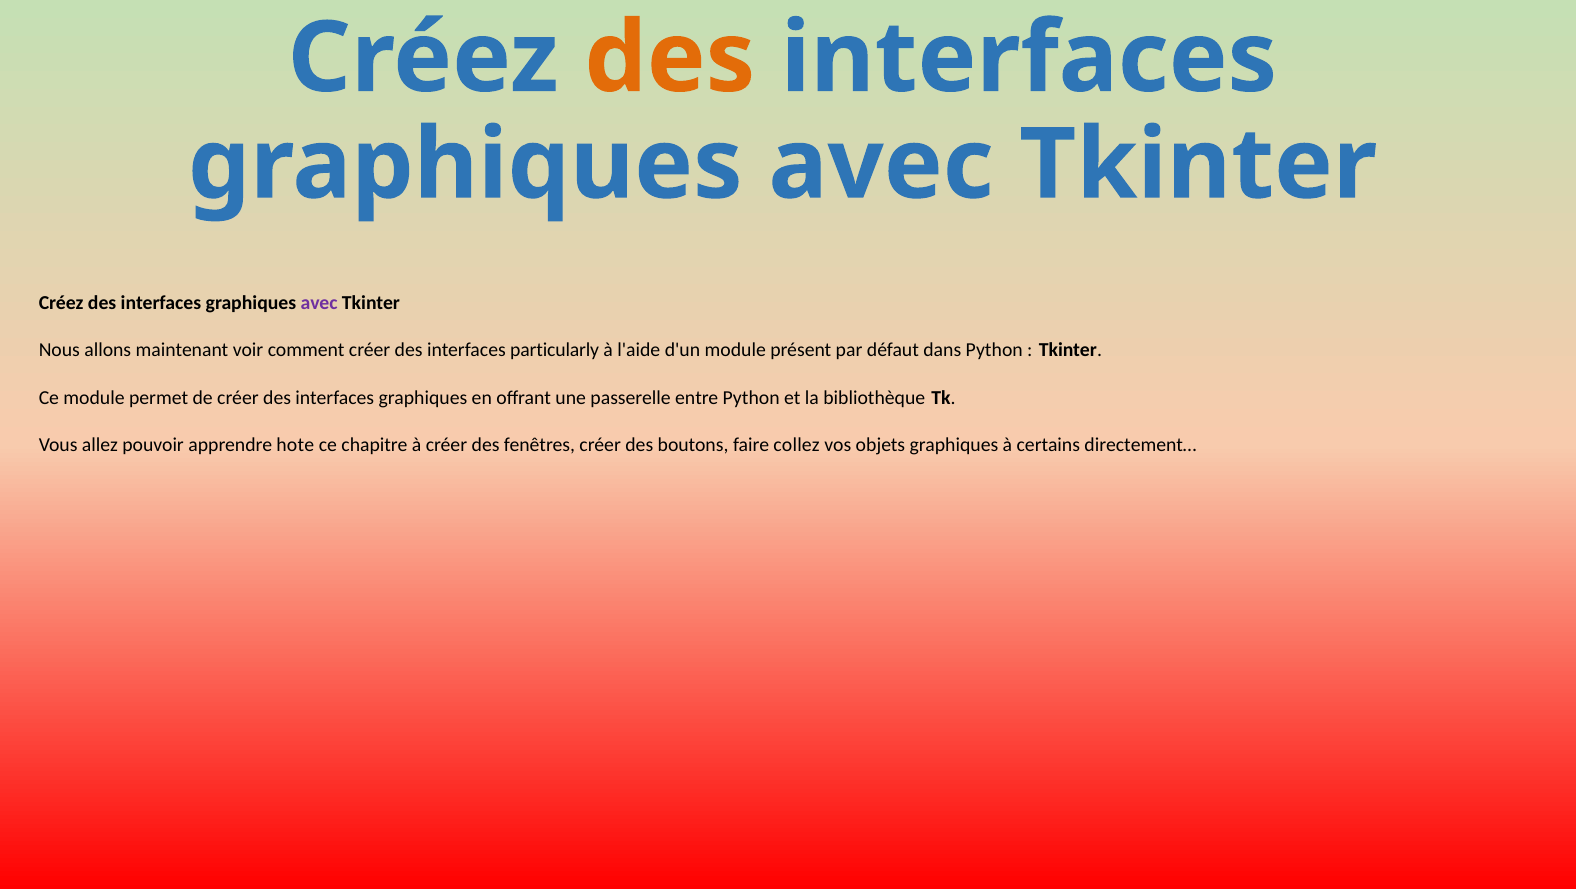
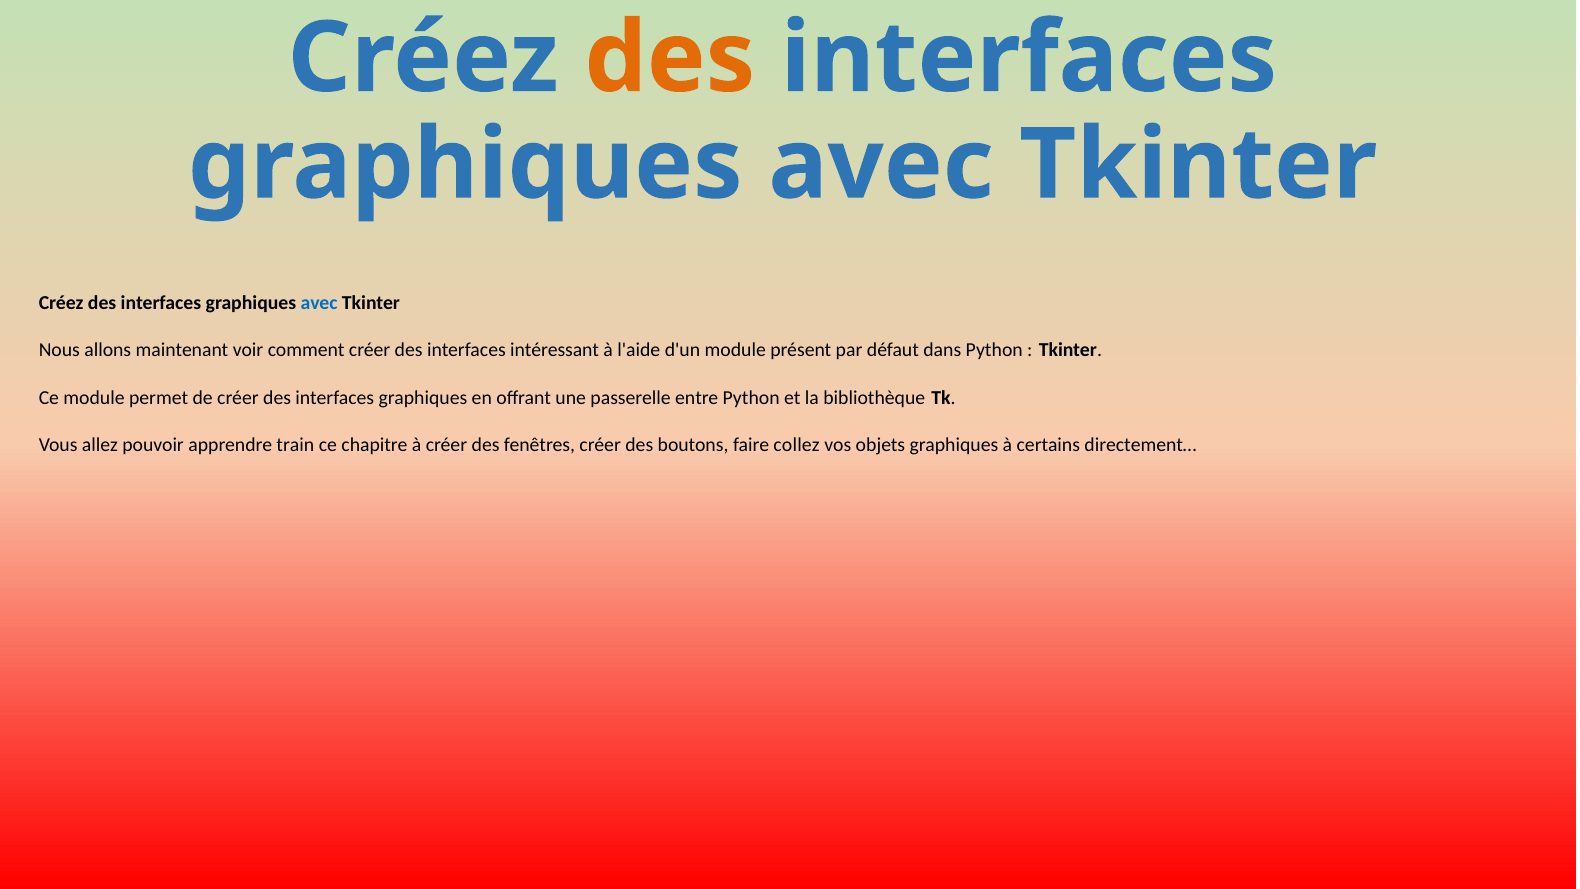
avec at (319, 303) colour: purple -> blue
particularly: particularly -> intéressant
hote: hote -> train
